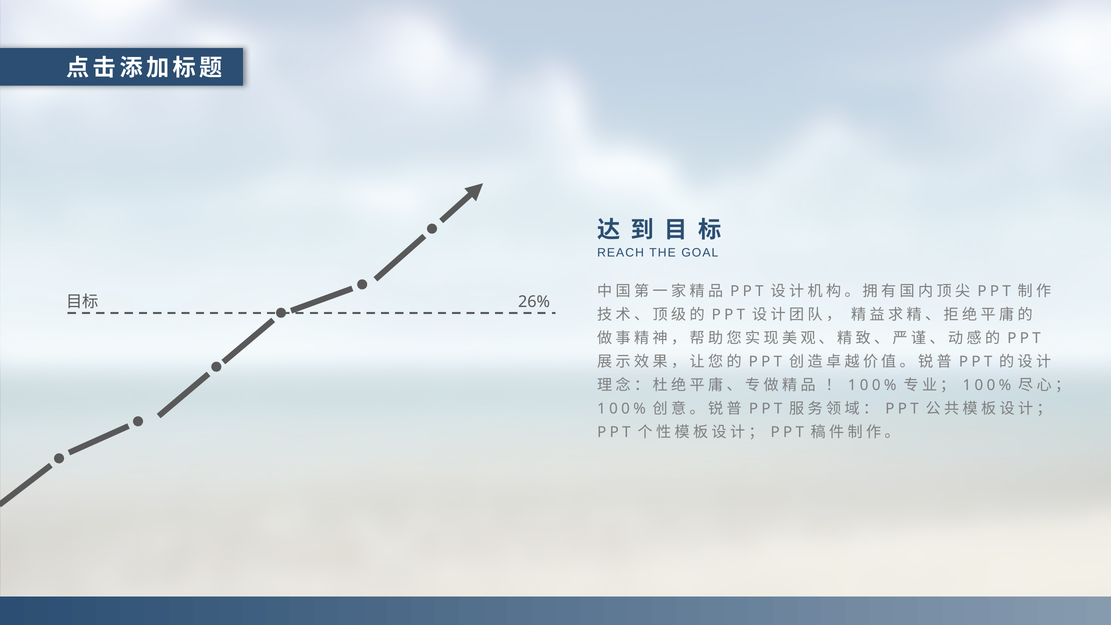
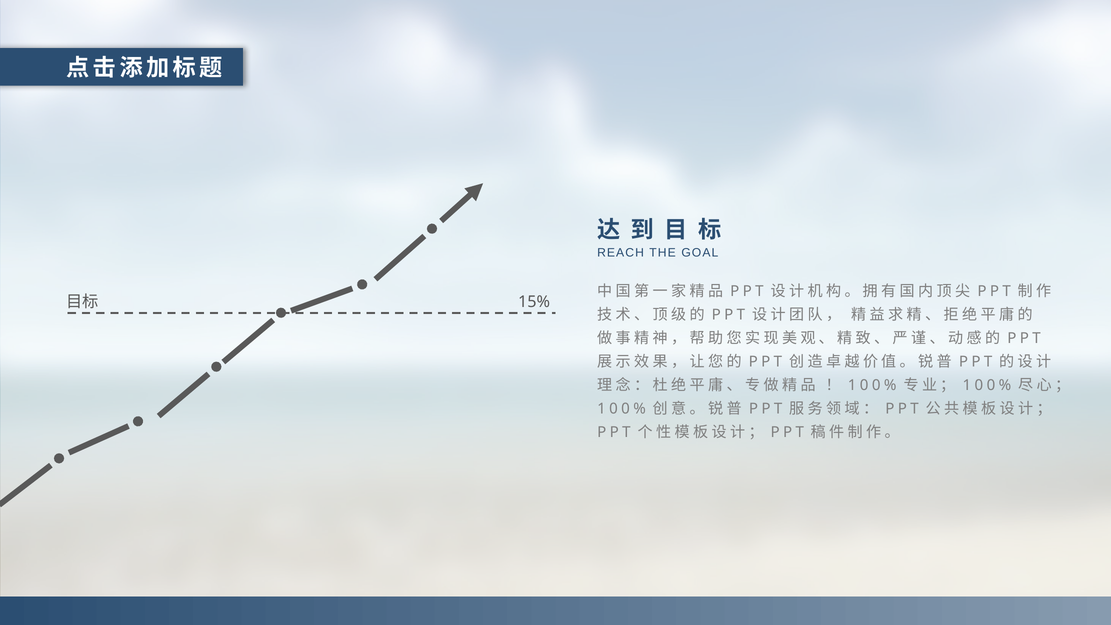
26%: 26% -> 15%
